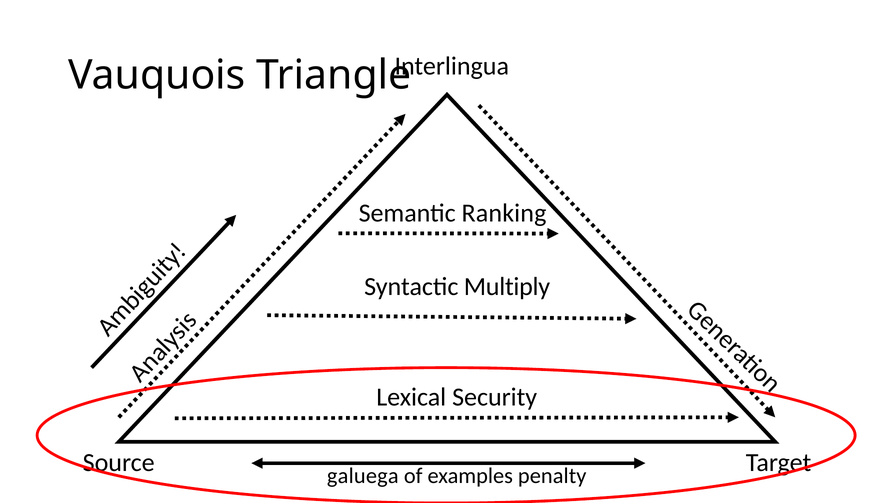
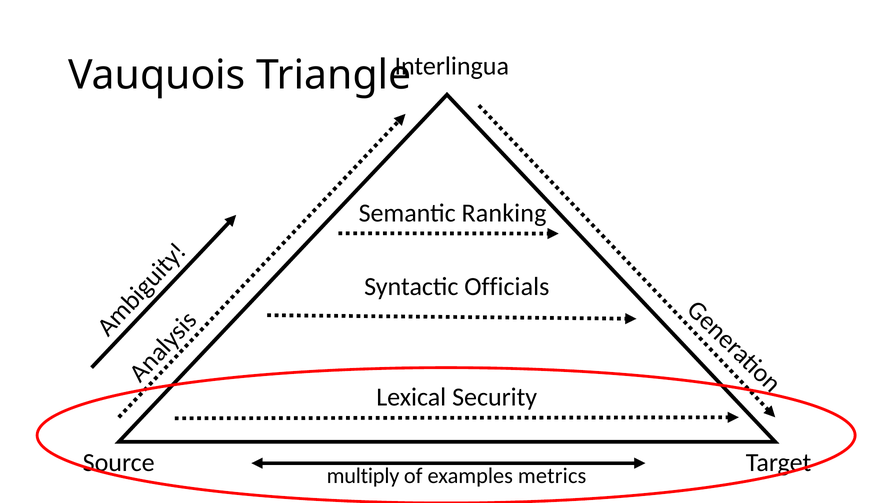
Multiply: Multiply -> Officials
galuega: galuega -> multiply
penalty: penalty -> metrics
